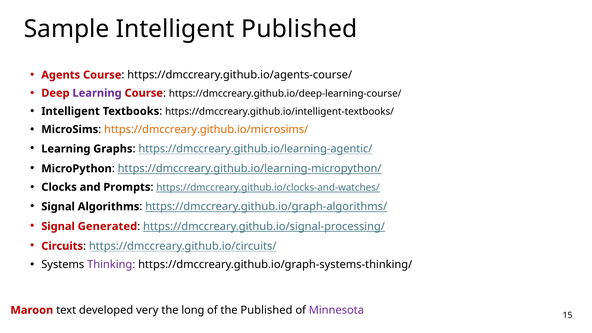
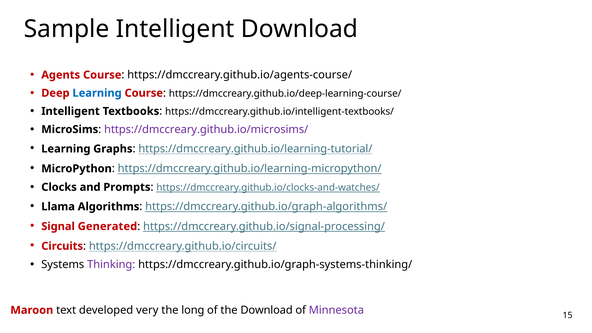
Intelligent Published: Published -> Download
Learning at (97, 93) colour: purple -> blue
https://dmccreary.github.io/microsims/ colour: orange -> purple
https://dmccreary.github.io/learning-agentic/: https://dmccreary.github.io/learning-agentic/ -> https://dmccreary.github.io/learning-tutorial/
Signal at (58, 207): Signal -> Llama
the Published: Published -> Download
